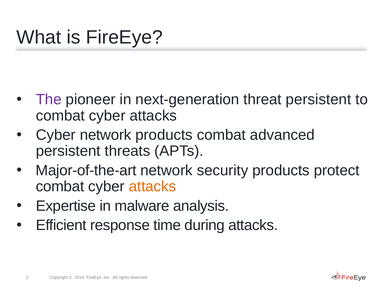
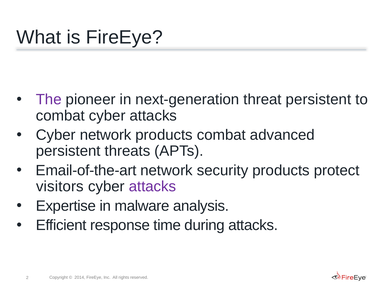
Major-of-the-art: Major-of-the-art -> Email-of-the-art
combat at (60, 187): combat -> visitors
attacks at (152, 187) colour: orange -> purple
